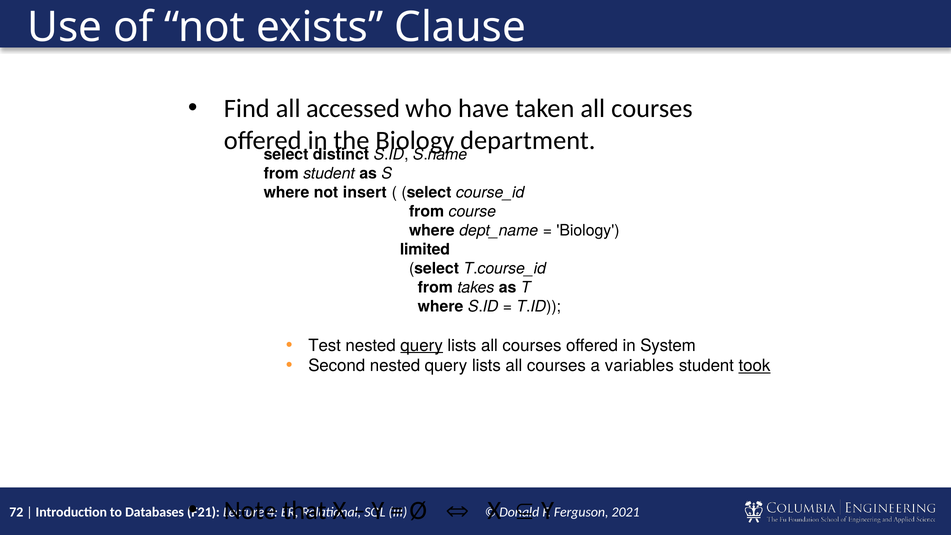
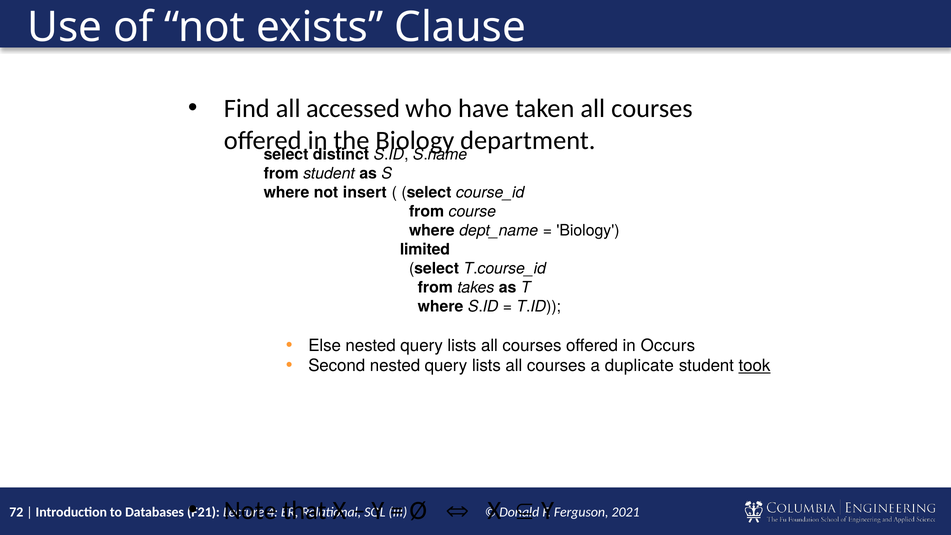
Test: Test -> Else
query at (422, 345) underline: present -> none
System: System -> Occurs
variables: variables -> duplicate
